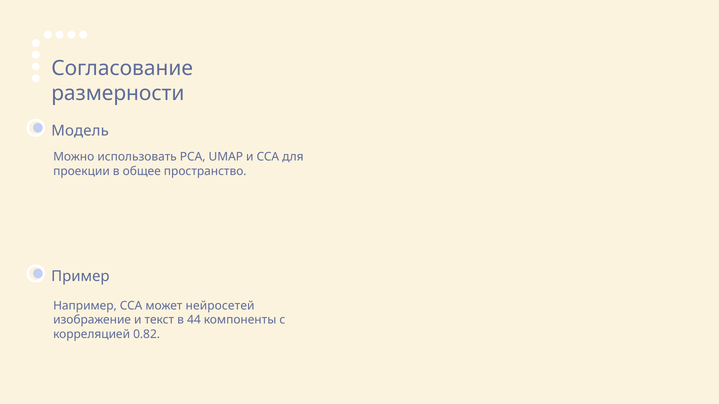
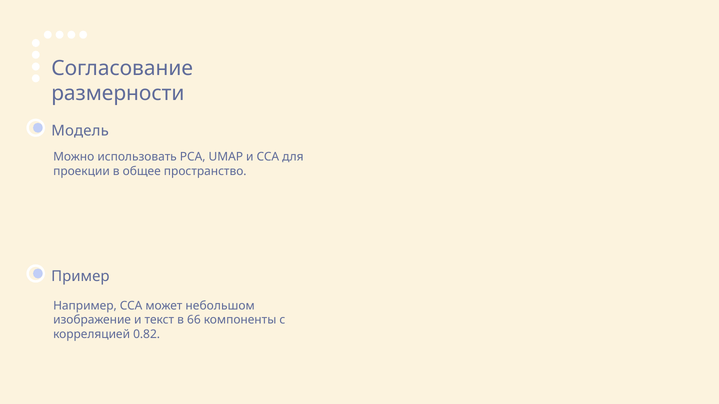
нейросетей: нейросетей -> небольшом
44: 44 -> 66
